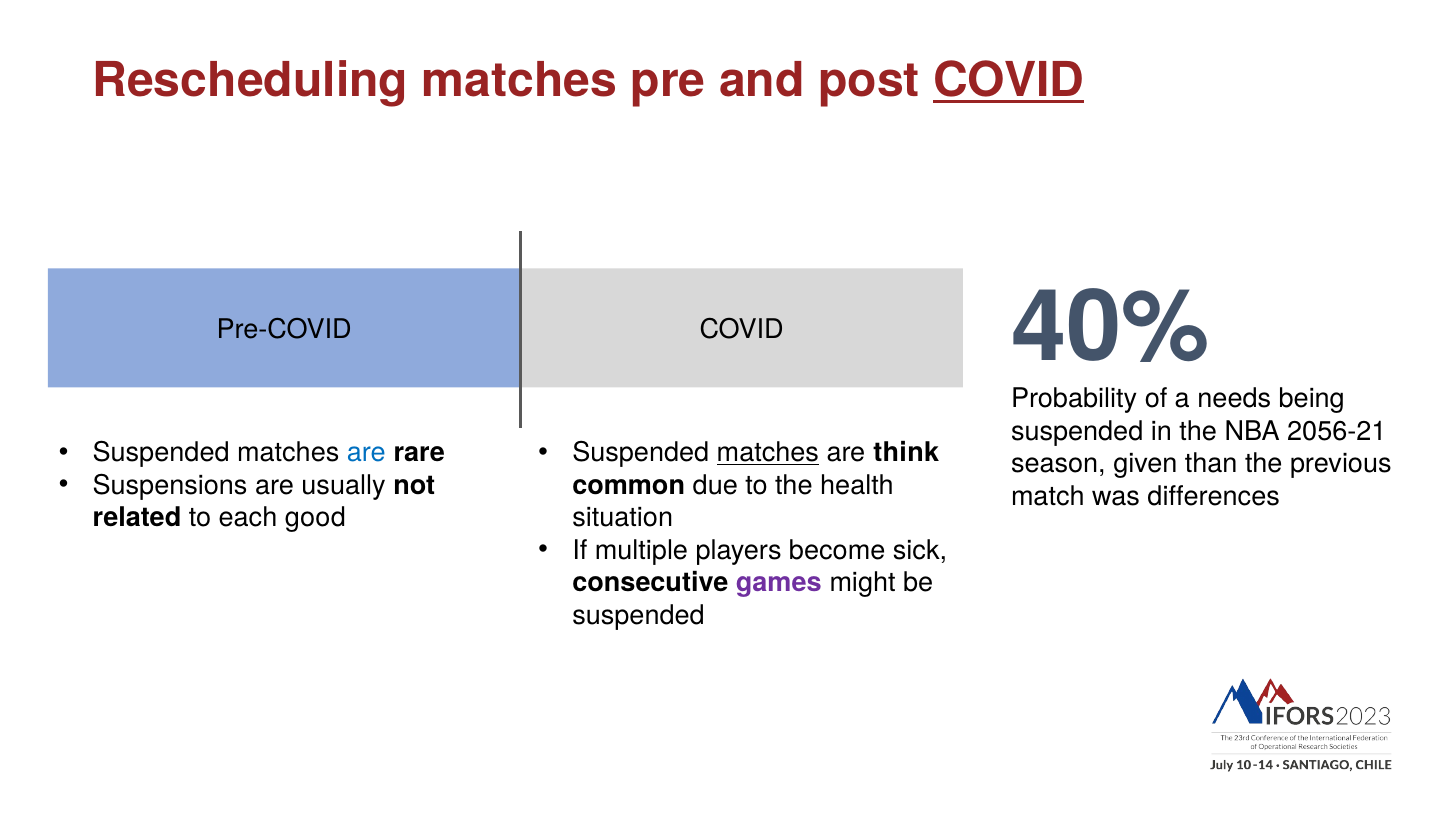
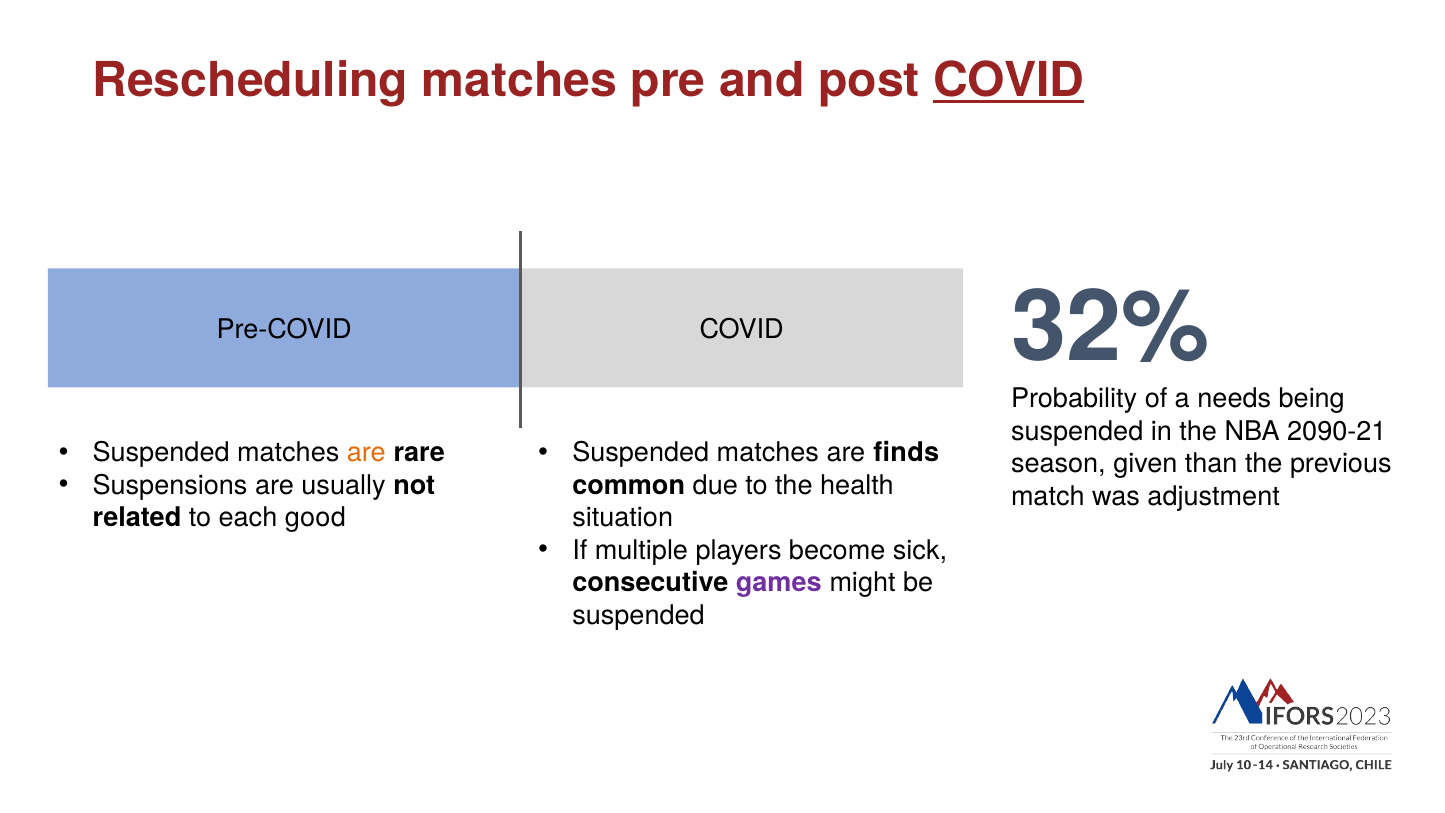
40%: 40% -> 32%
2056-21: 2056-21 -> 2090-21
are at (366, 453) colour: blue -> orange
matches at (768, 453) underline: present -> none
think: think -> finds
differences: differences -> adjustment
